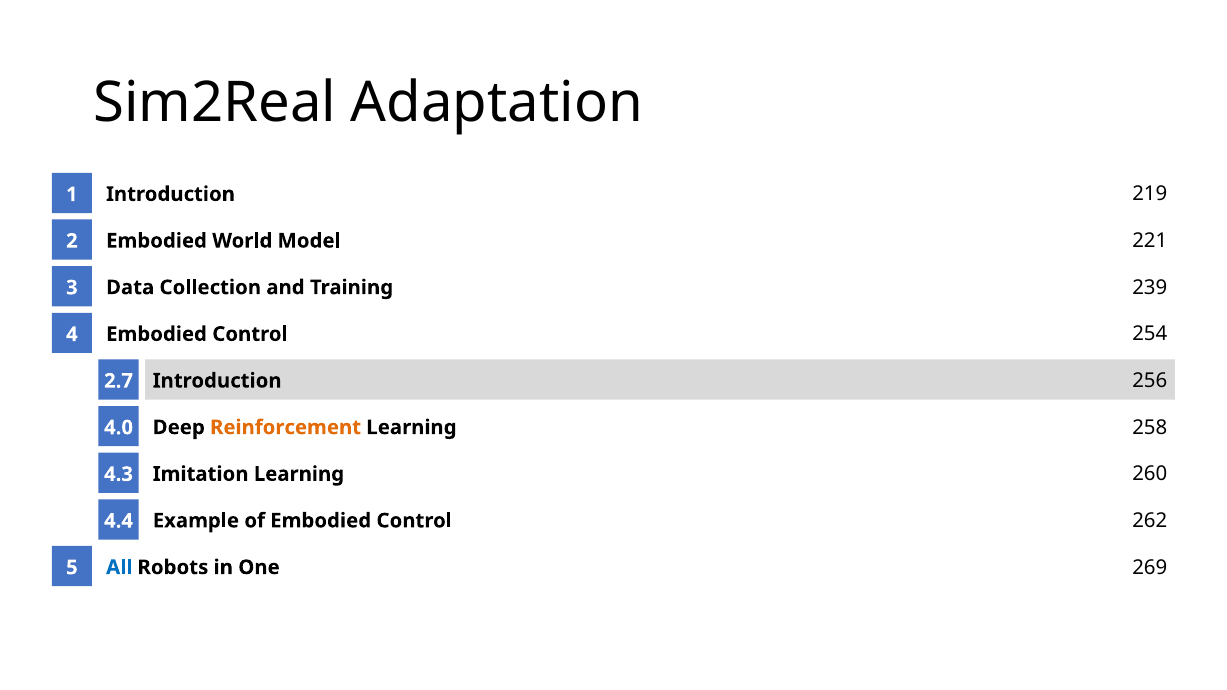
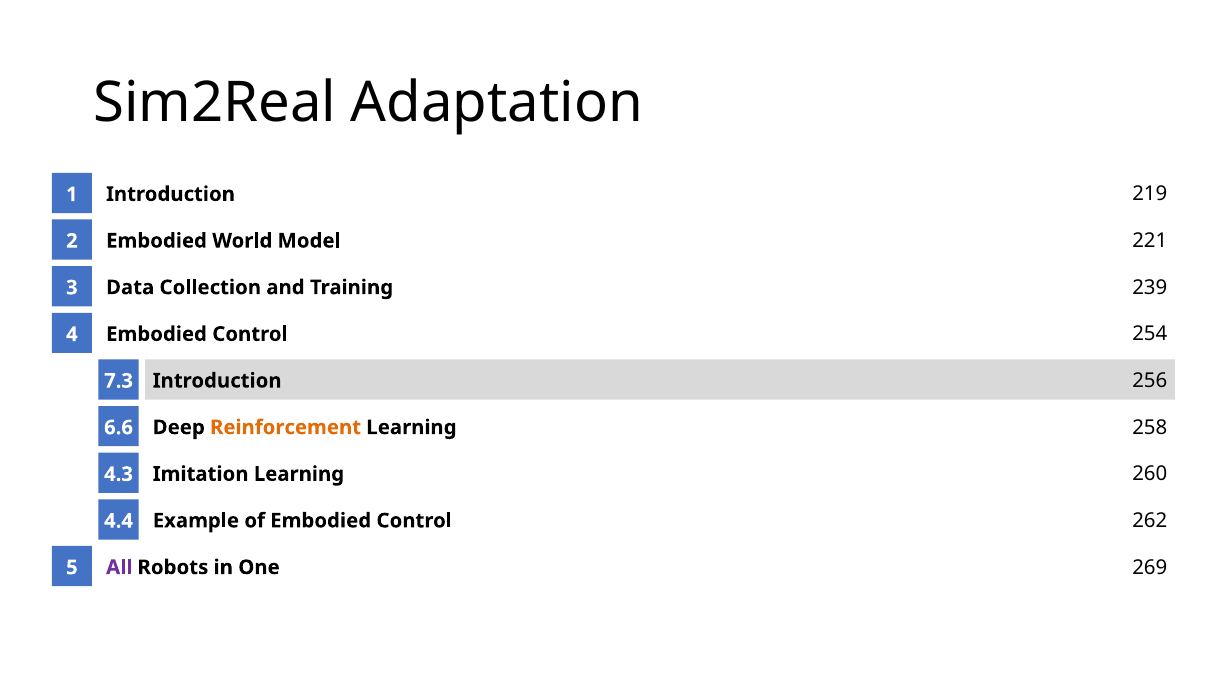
2.7: 2.7 -> 7.3
4.0: 4.0 -> 6.6
All colour: blue -> purple
